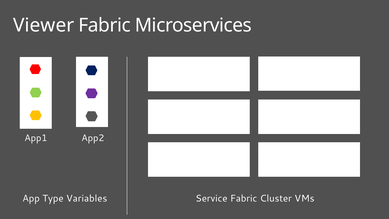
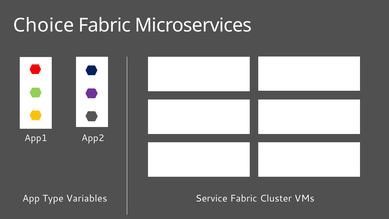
Viewer: Viewer -> Choice
